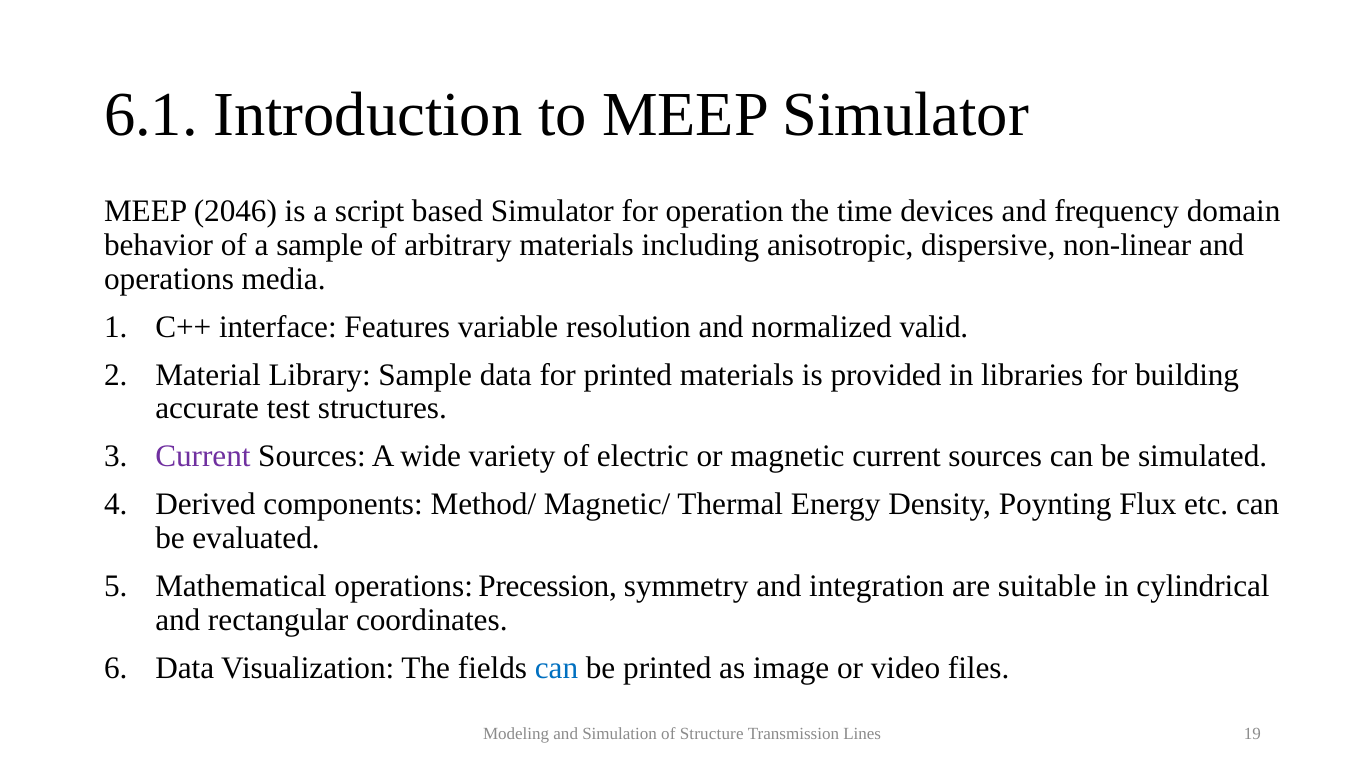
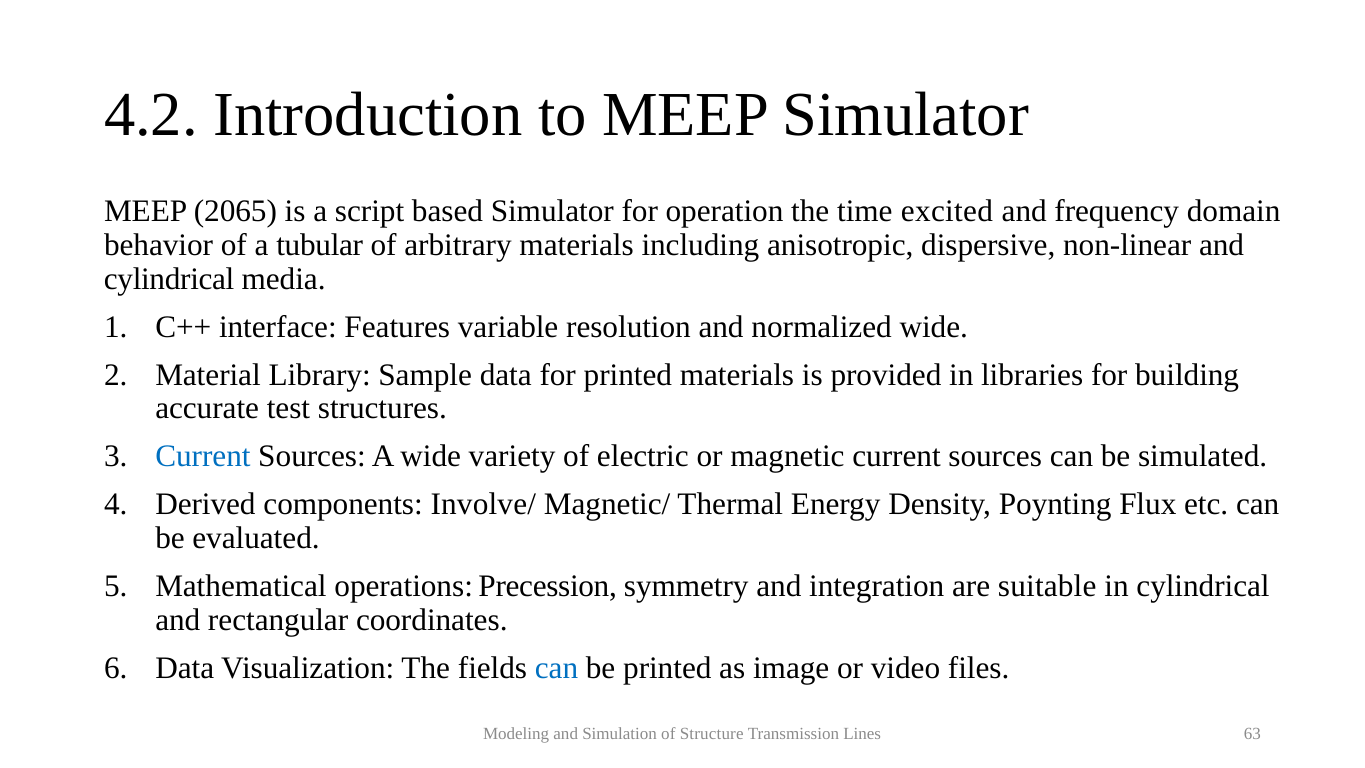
6.1: 6.1 -> 4.2
2046: 2046 -> 2065
devices: devices -> excited
a sample: sample -> tubular
operations at (169, 279): operations -> cylindrical
normalized valid: valid -> wide
Current at (203, 456) colour: purple -> blue
Method/: Method/ -> Involve/
19: 19 -> 63
